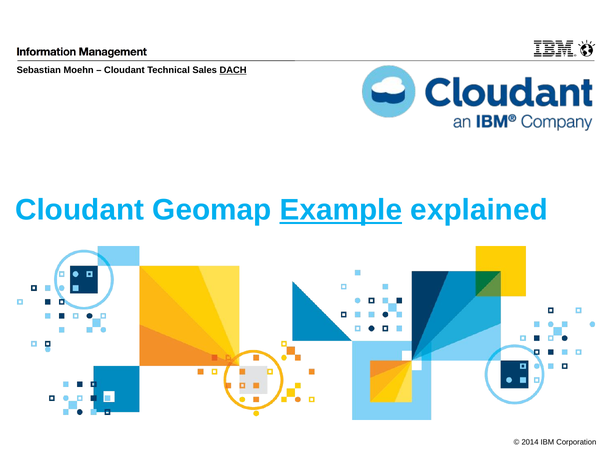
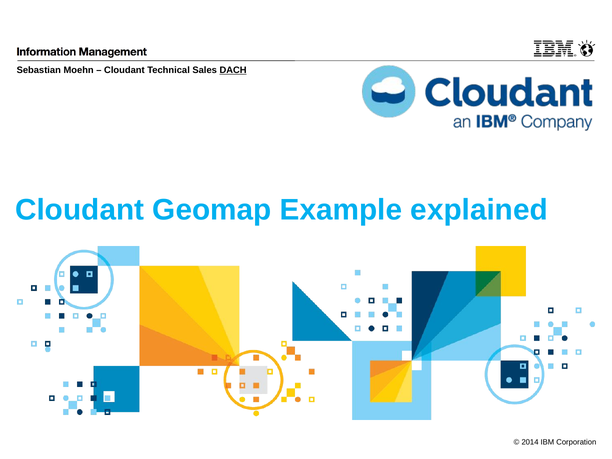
Example underline: present -> none
